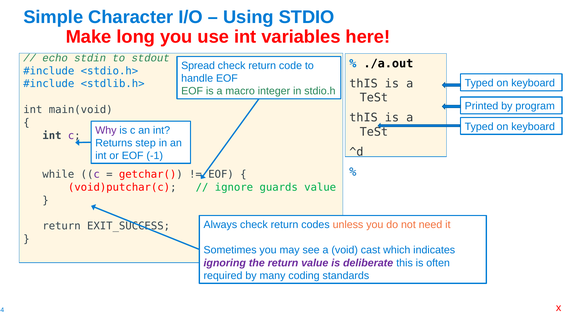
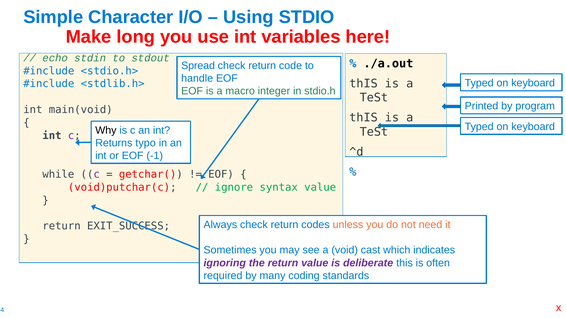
Why colour: purple -> black
step: step -> typo
guards: guards -> syntax
